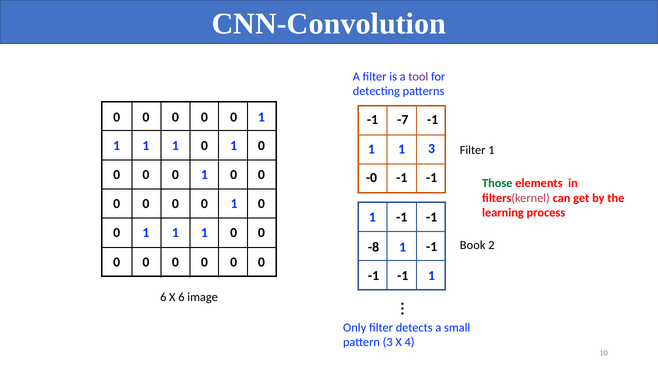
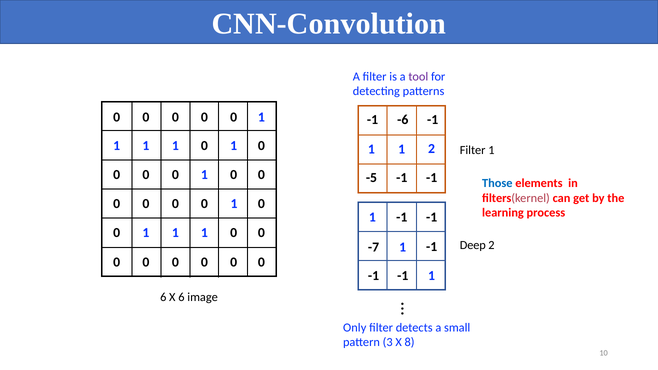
-7: -7 -> -6
1 3: 3 -> 2
-0: -0 -> -5
Those colour: green -> blue
Book: Book -> Deep
-8: -8 -> -7
4: 4 -> 8
